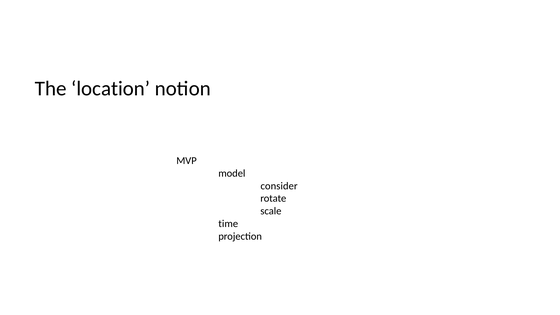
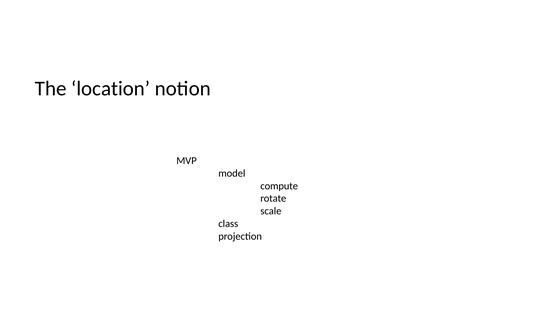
consider: consider -> compute
time: time -> class
